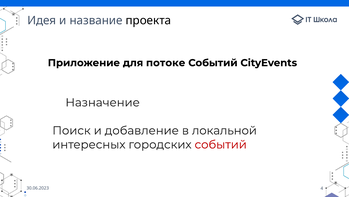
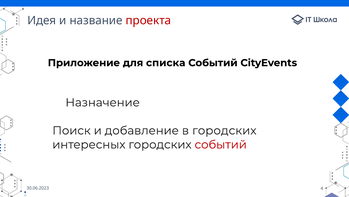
проекта colour: black -> red
потоке: потоке -> списка
в локальной: локальной -> городских
